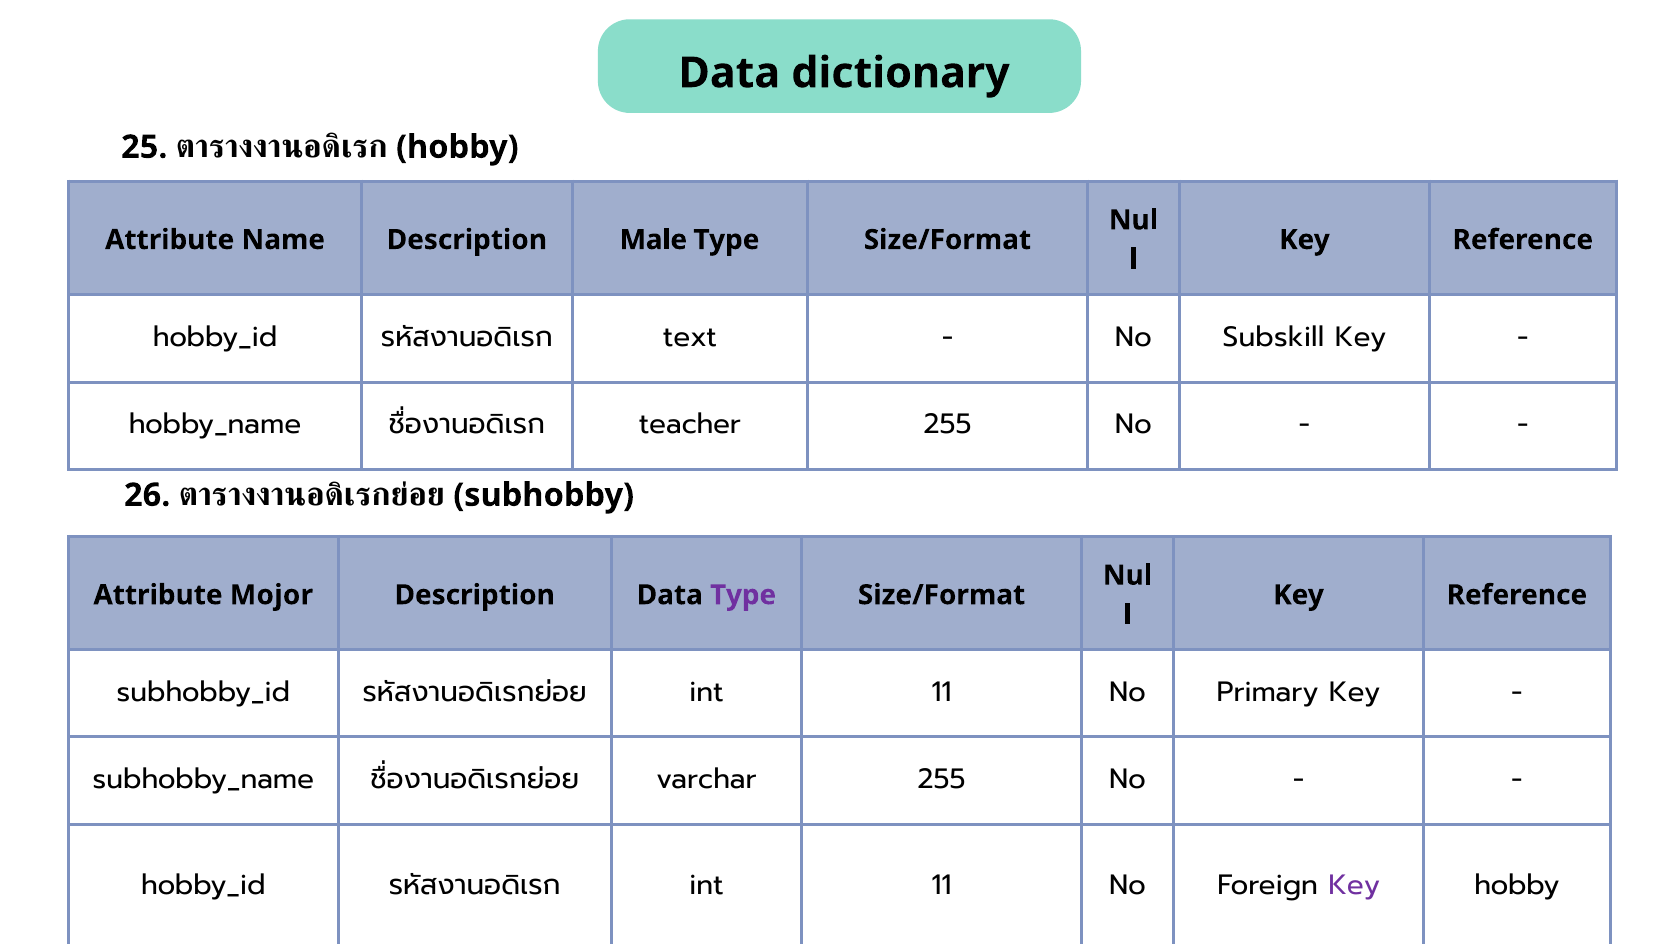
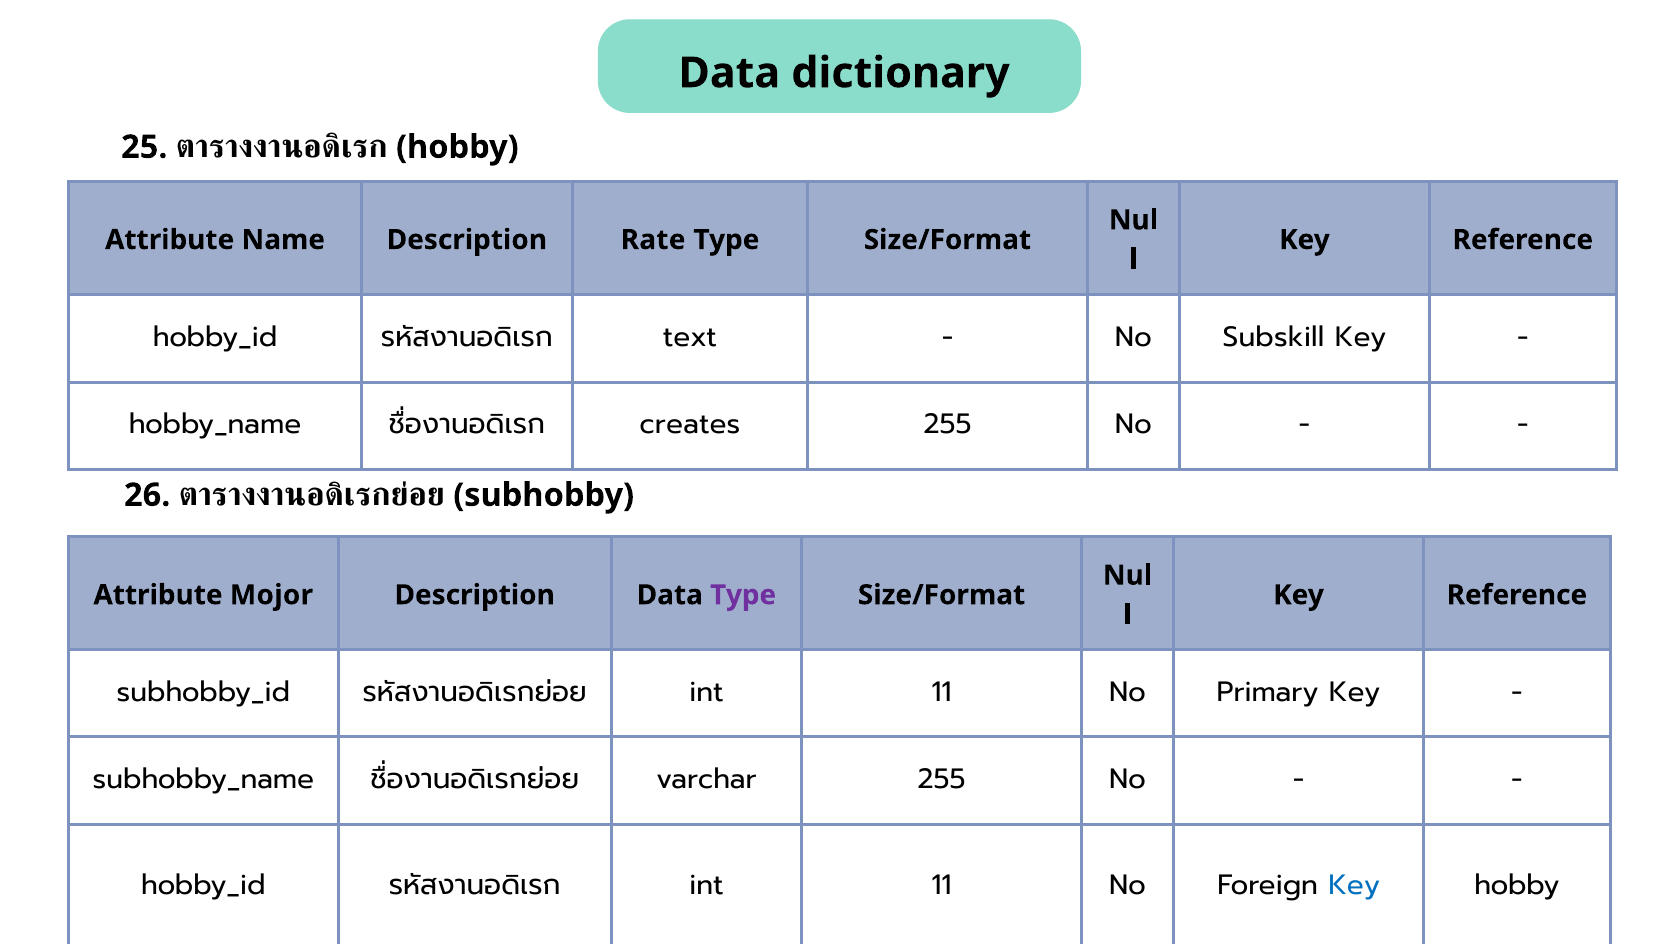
Male: Male -> Rate
teacher: teacher -> creates
Key at (1354, 886) colour: purple -> blue
